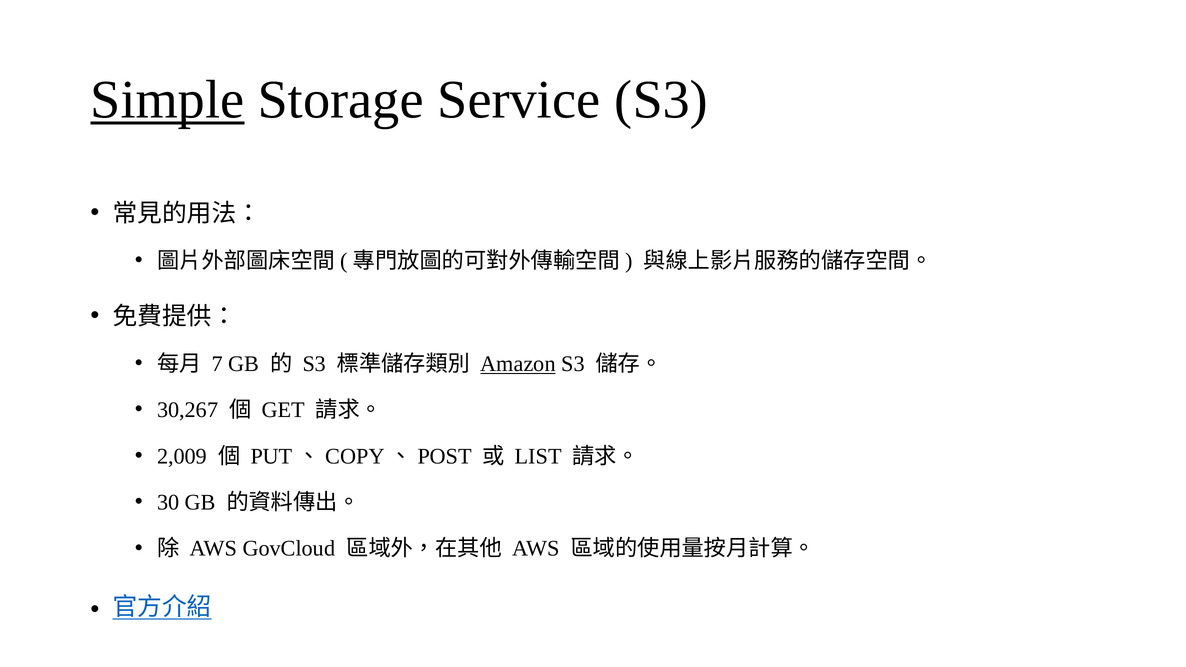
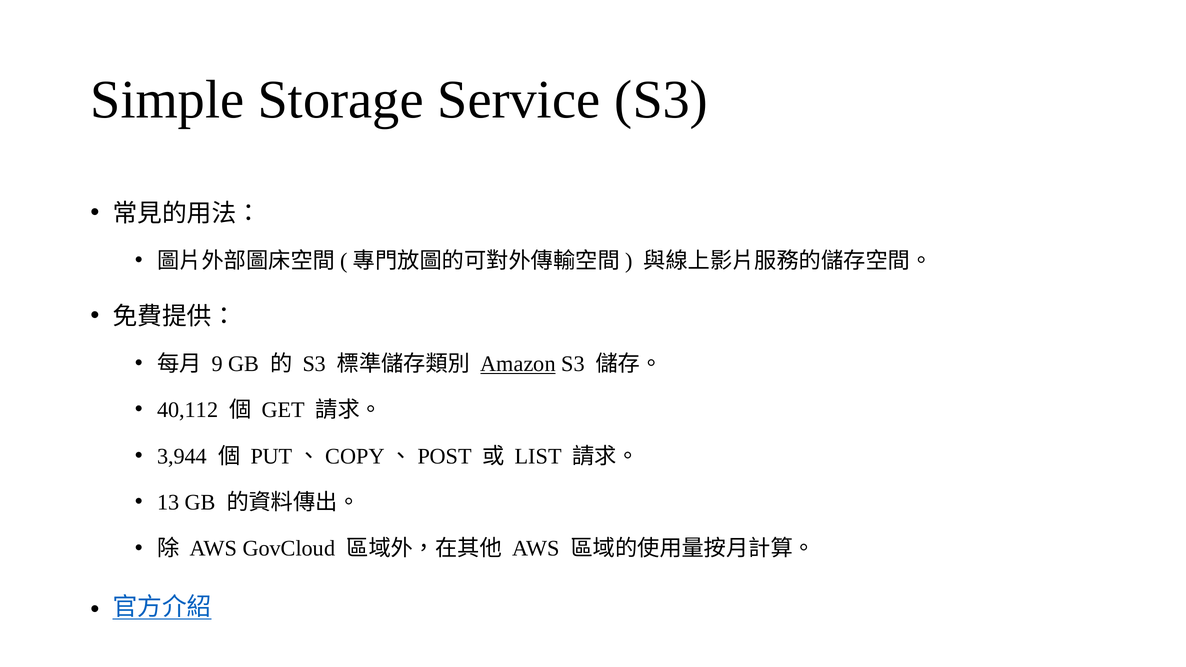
Simple underline: present -> none
7: 7 -> 9
30,267: 30,267 -> 40,112
2,009: 2,009 -> 3,944
30: 30 -> 13
